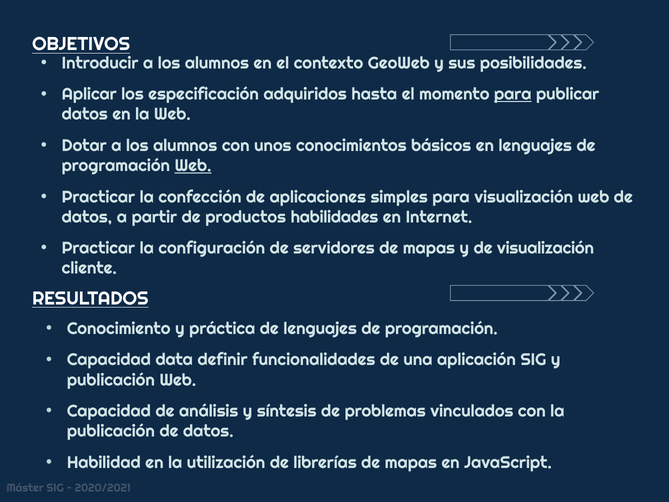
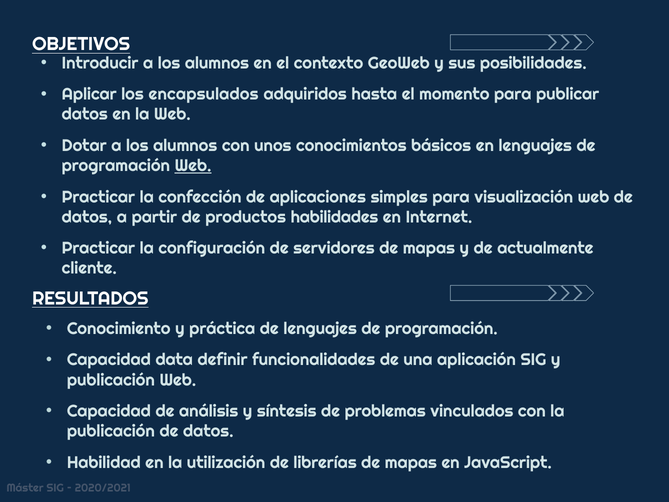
especificación: especificación -> encapsulados
para at (513, 94) underline: present -> none
de visualización: visualización -> actualmente
